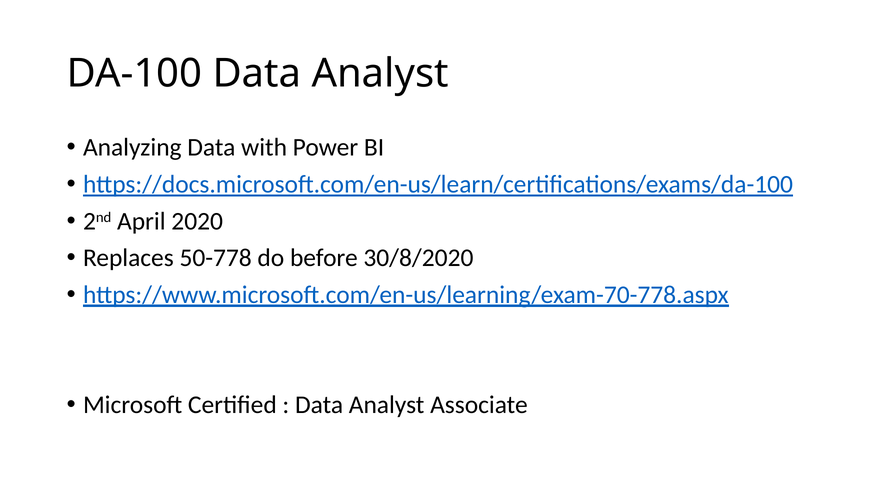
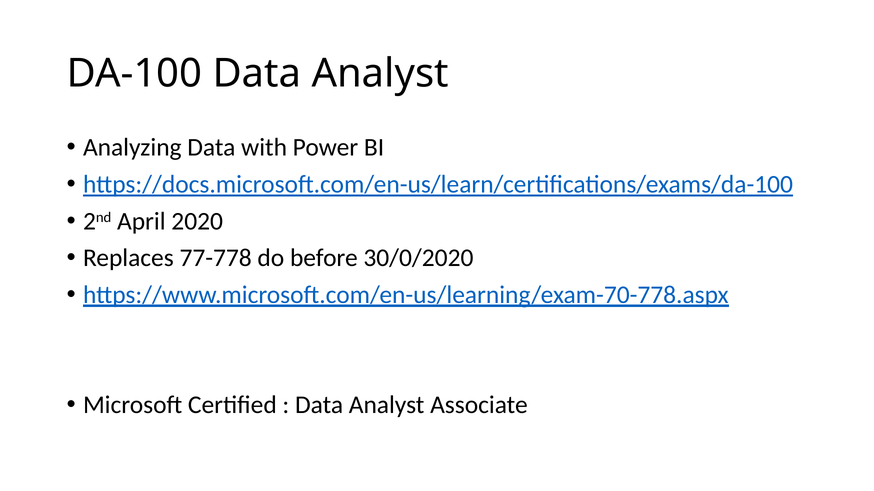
50-778: 50-778 -> 77-778
30/8/2020: 30/8/2020 -> 30/0/2020
